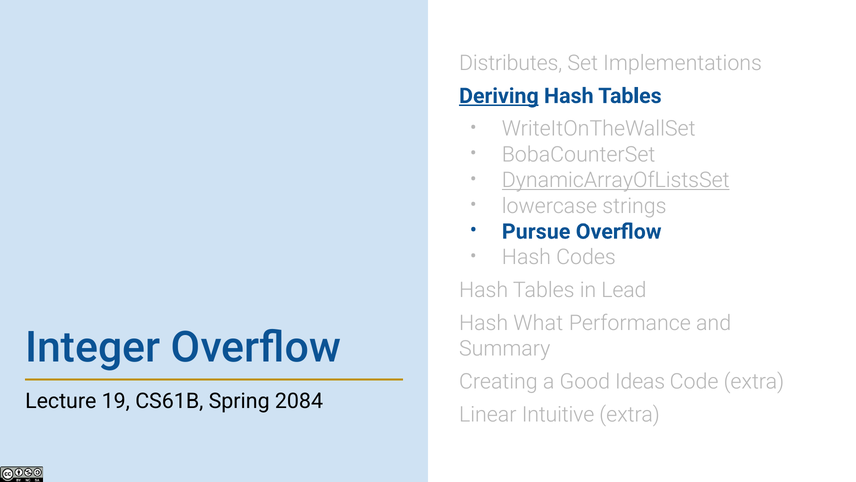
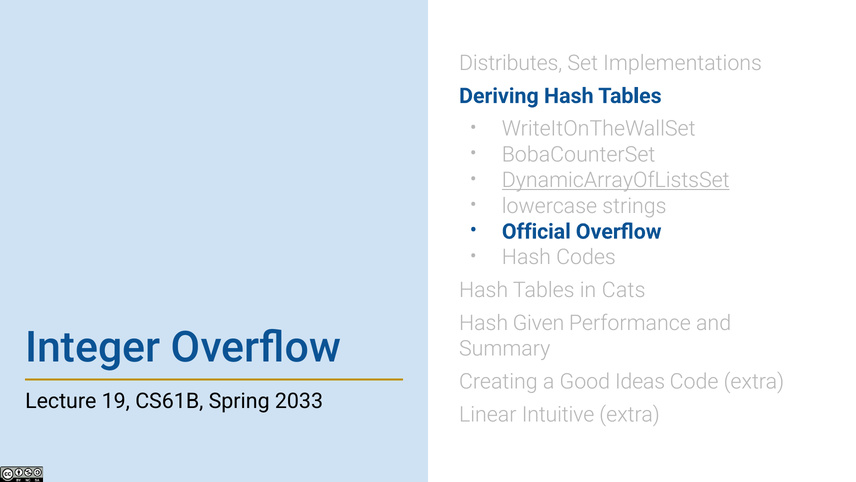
Deriving underline: present -> none
Pursue: Pursue -> Official
Lead: Lead -> Cats
What: What -> Given
2084: 2084 -> 2033
